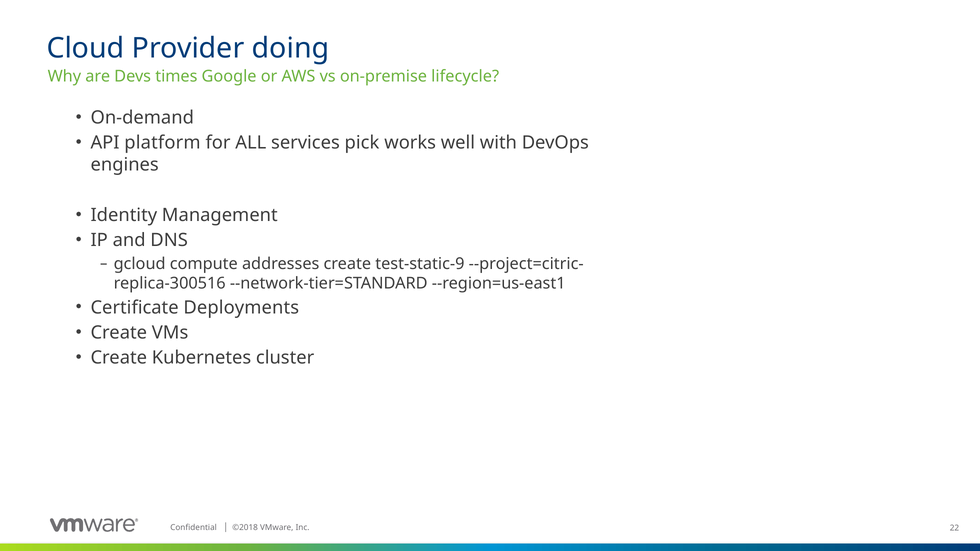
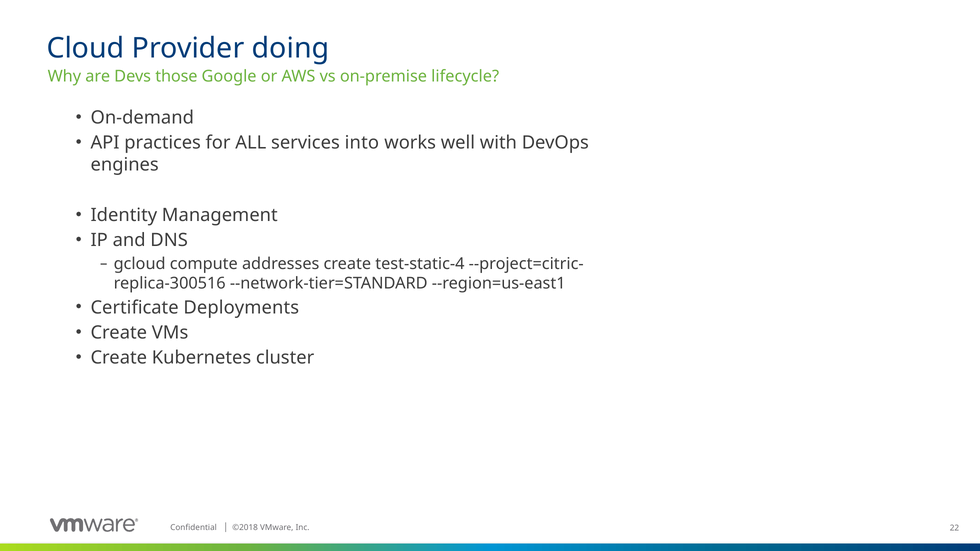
times: times -> those
platform: platform -> practices
pick: pick -> into
test-static-9: test-static-9 -> test-static-4
